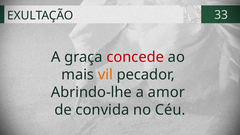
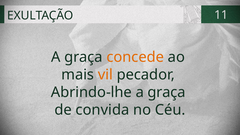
33: 33 -> 11
concede colour: red -> orange
Abrindo-lhe a amor: amor -> graça
